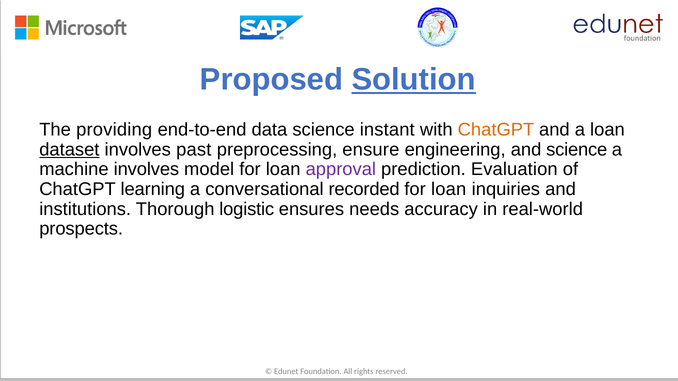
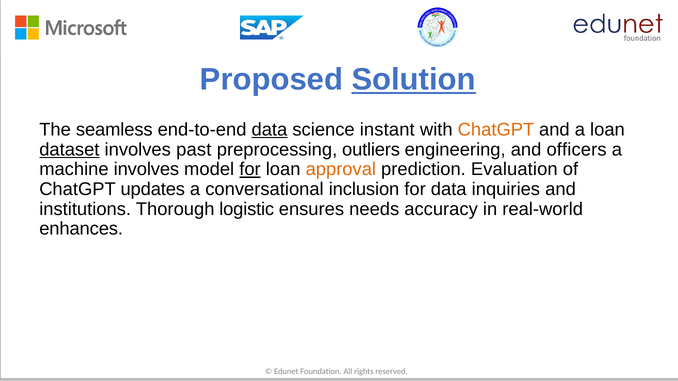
providing: providing -> seamless
data at (269, 130) underline: none -> present
ensure: ensure -> outliers
and science: science -> officers
for at (250, 169) underline: none -> present
approval colour: purple -> orange
learning: learning -> updates
recorded: recorded -> inclusion
loan at (449, 189): loan -> data
prospects: prospects -> enhances
